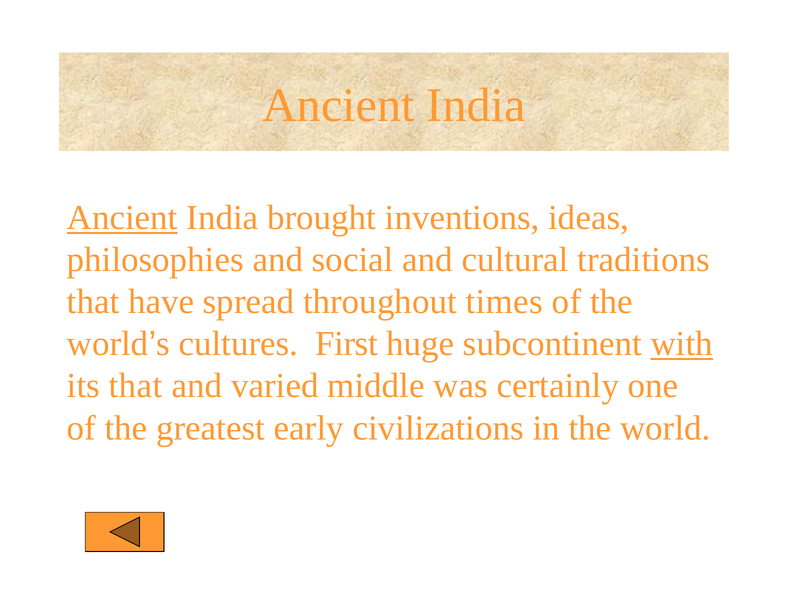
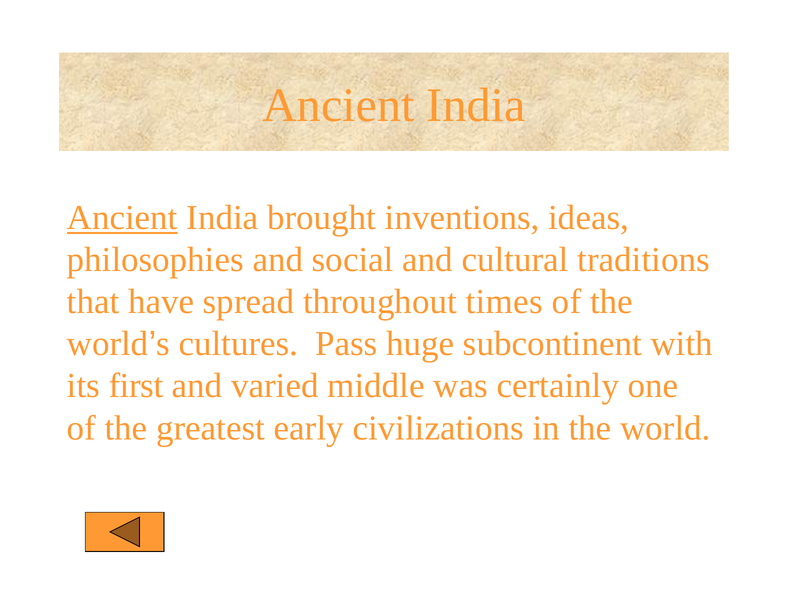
First: First -> Pass
with underline: present -> none
its that: that -> first
